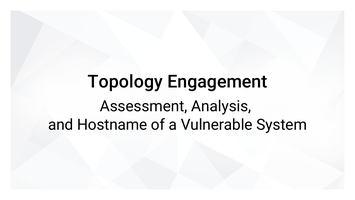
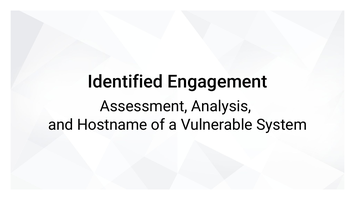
Topology: Topology -> Identified
